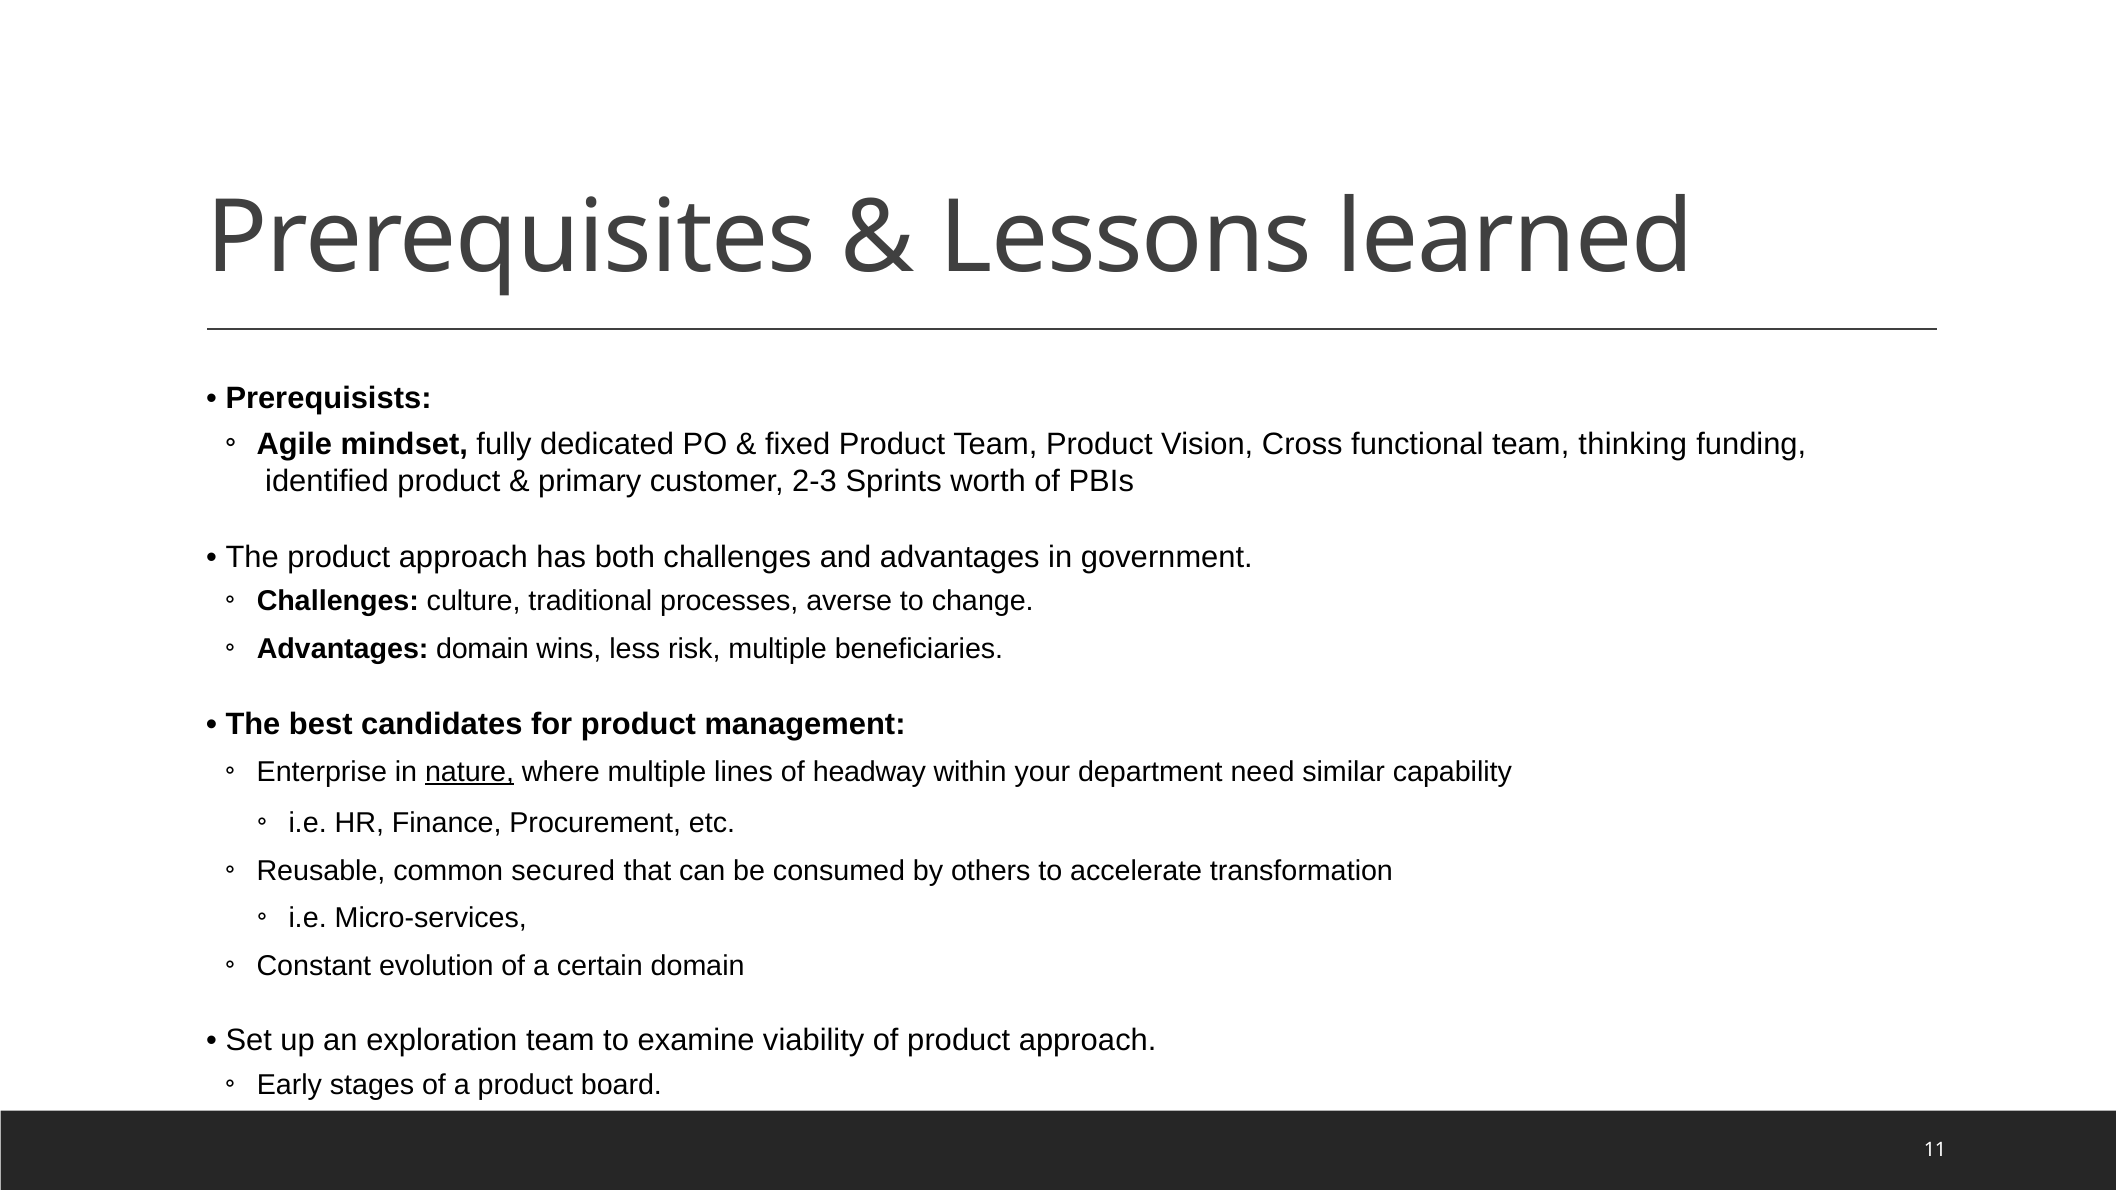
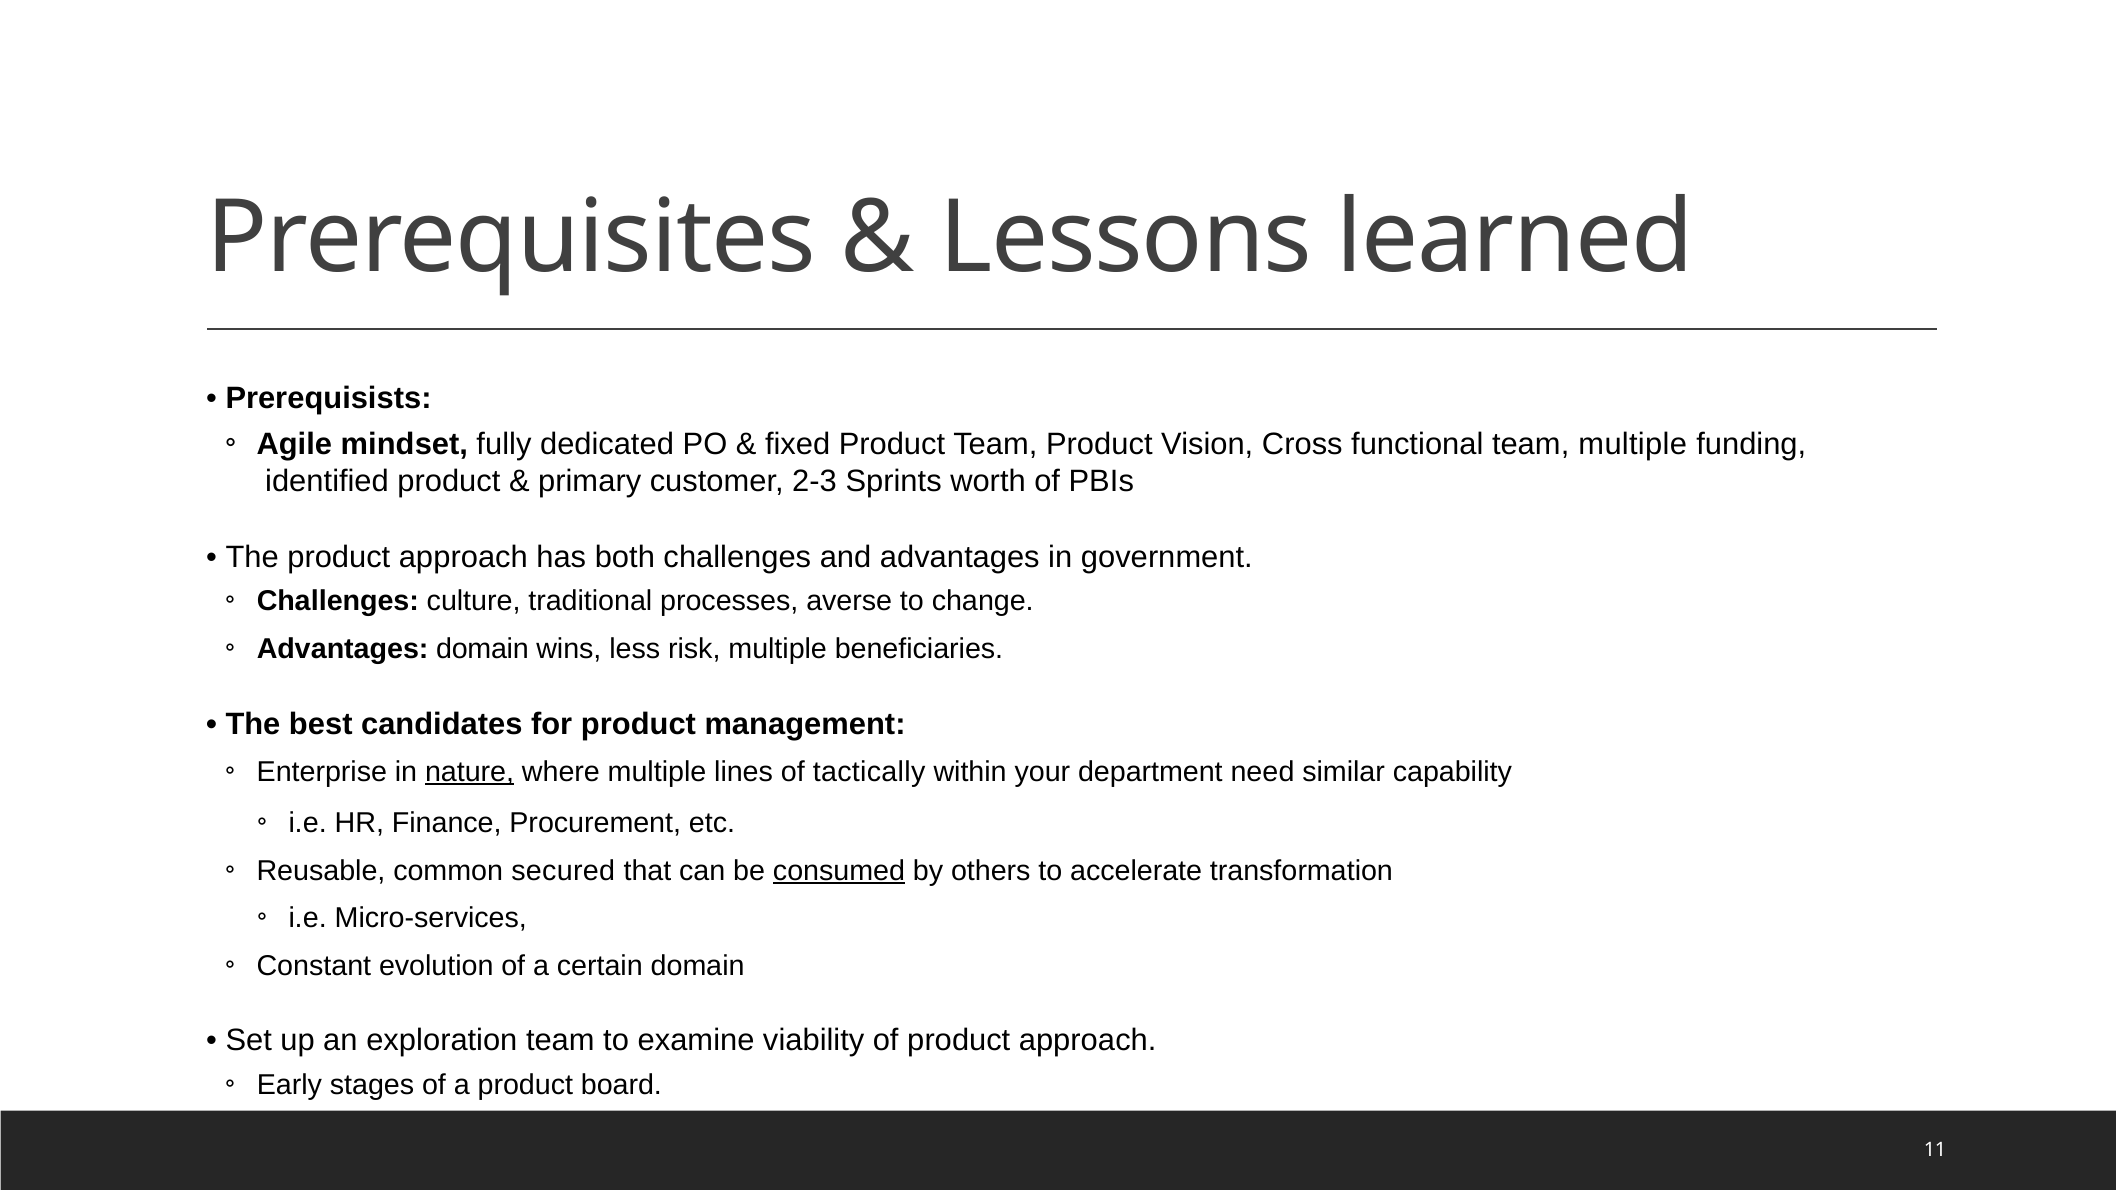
team thinking: thinking -> multiple
headway: headway -> tactically
consumed underline: none -> present
